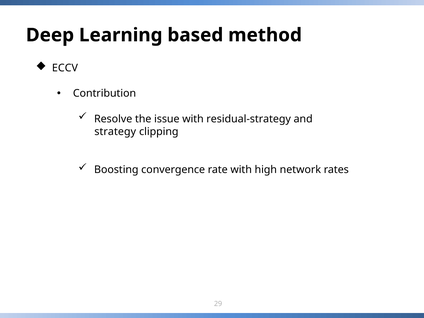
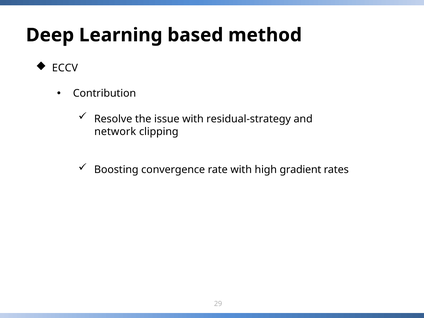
strategy: strategy -> network
network: network -> gradient
